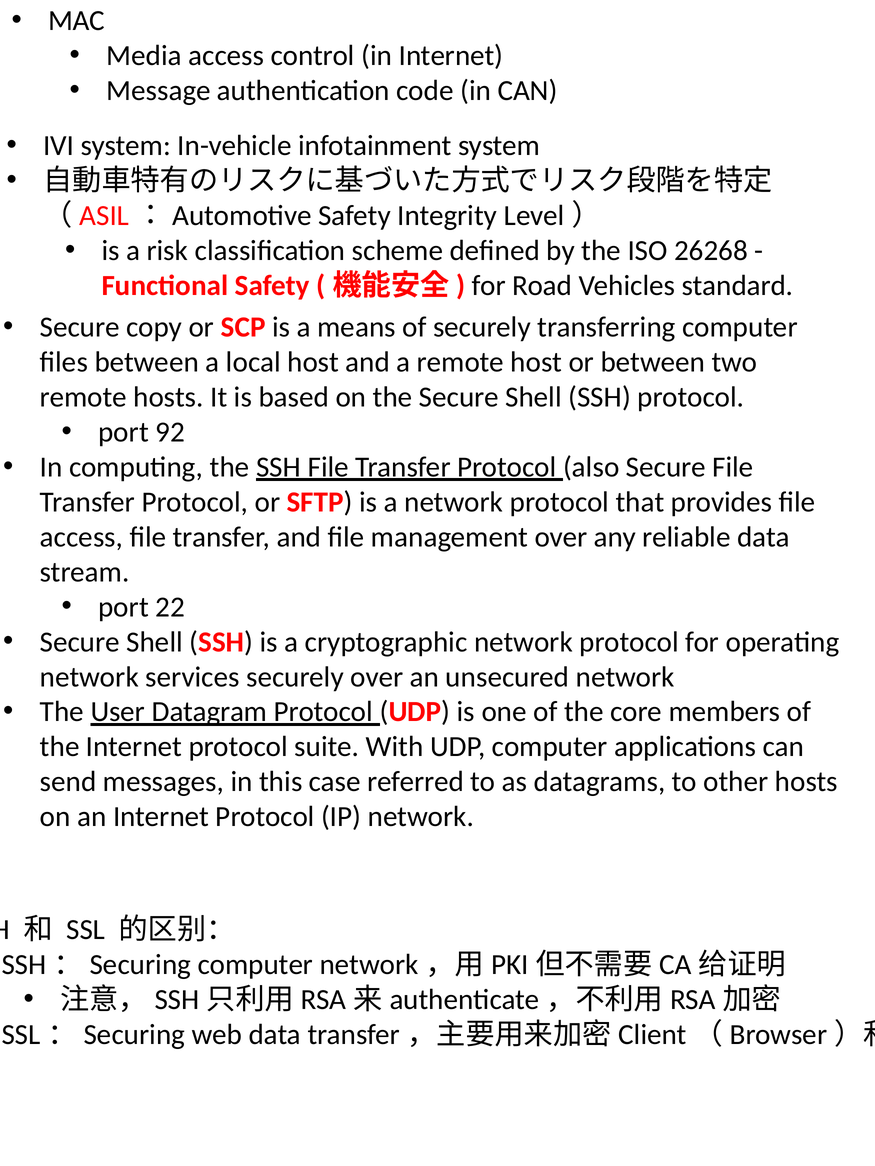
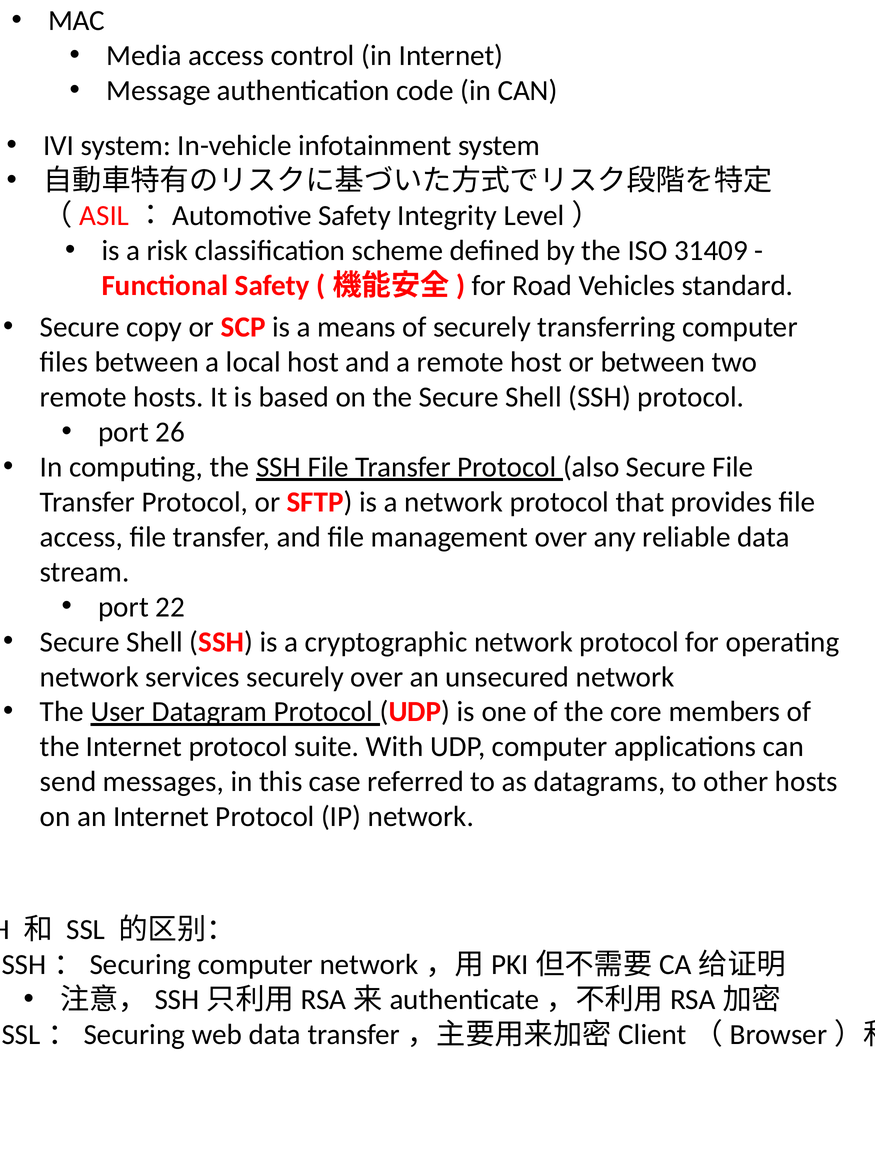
26268: 26268 -> 31409
92: 92 -> 26
